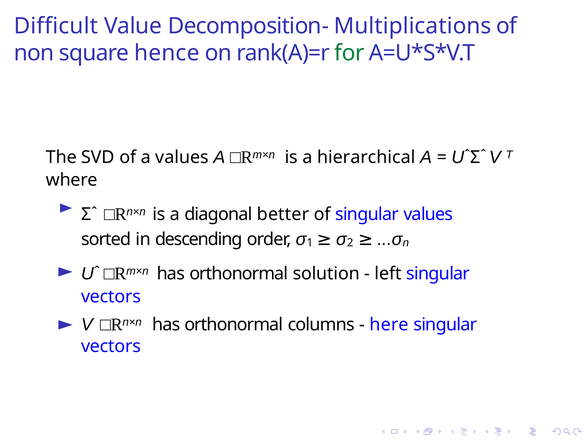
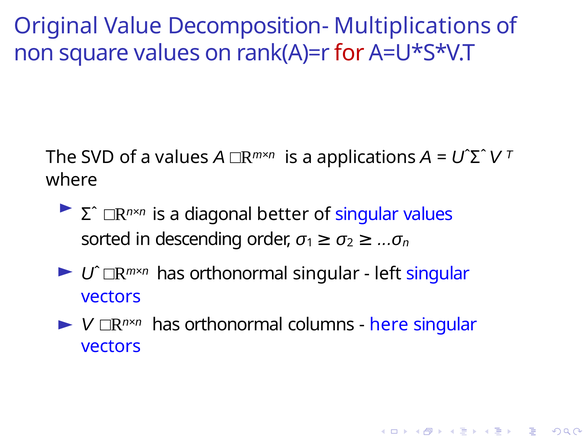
Difficult: Difficult -> Original
square hence: hence -> values
for colour: green -> red
hierarchical: hierarchical -> applications
orthonormal solution: solution -> singular
